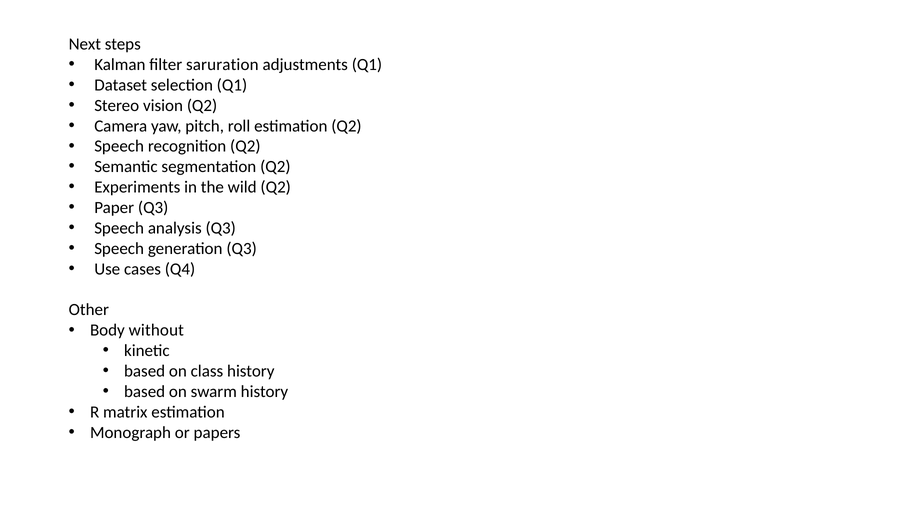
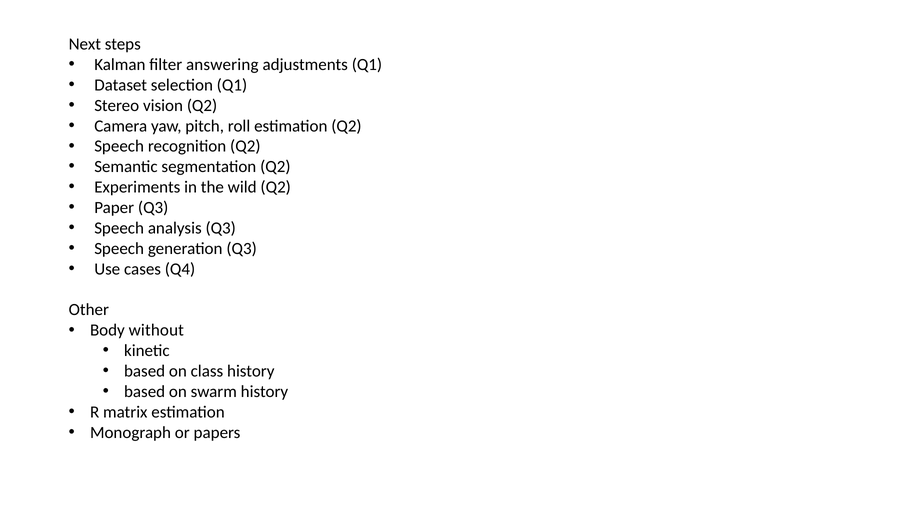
saruration: saruration -> answering
